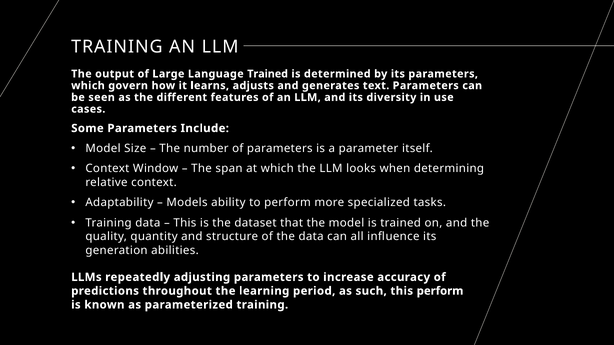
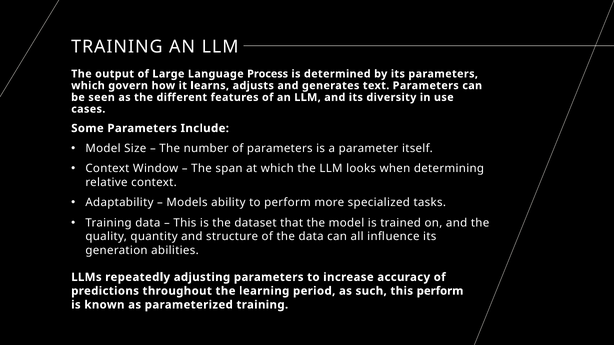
Language Trained: Trained -> Process
